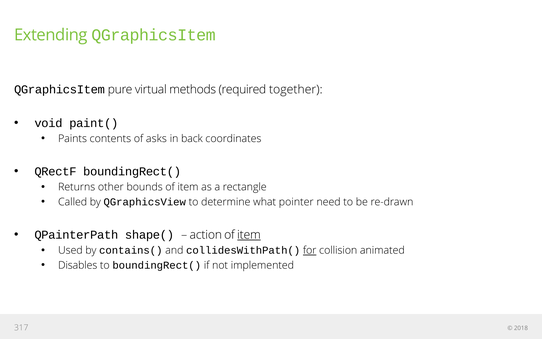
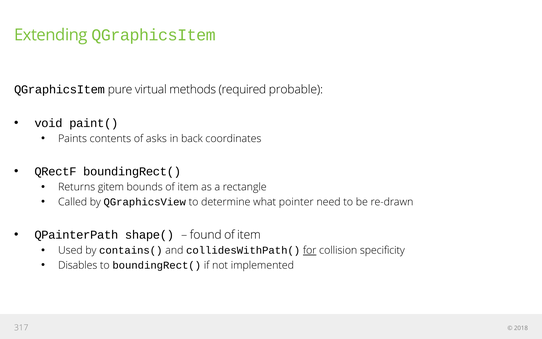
together: together -> probable
other: other -> gitem
action: action -> found
item at (249, 235) underline: present -> none
animated: animated -> specificity
